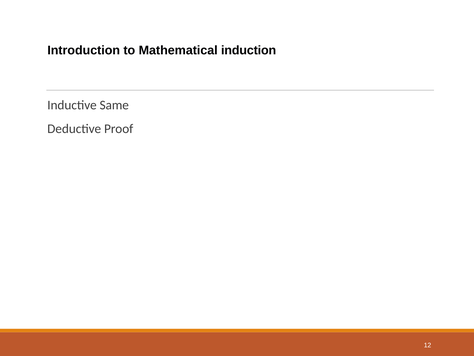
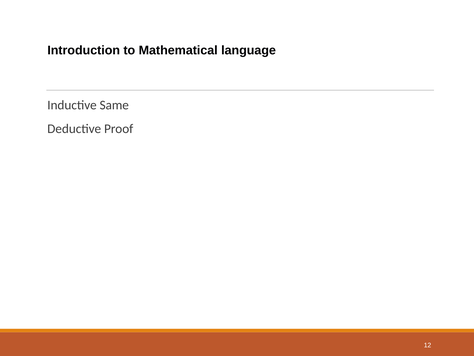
induction: induction -> language
